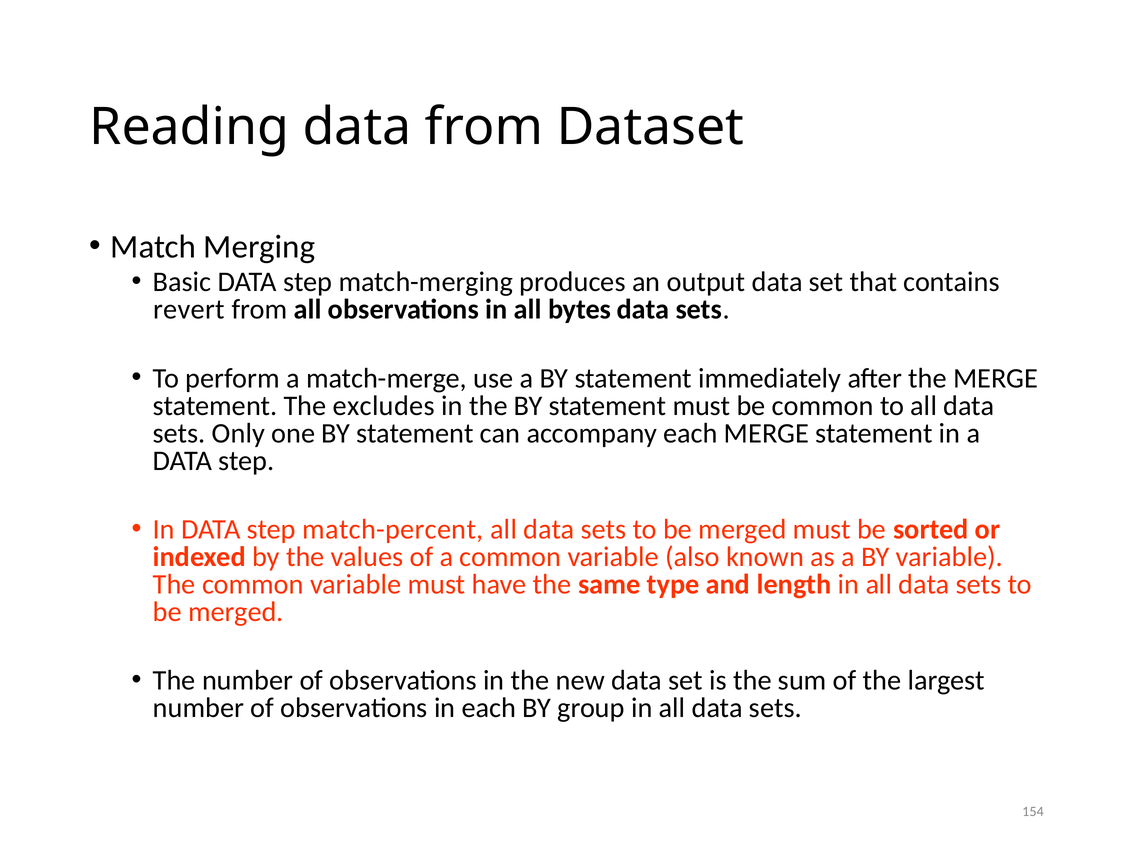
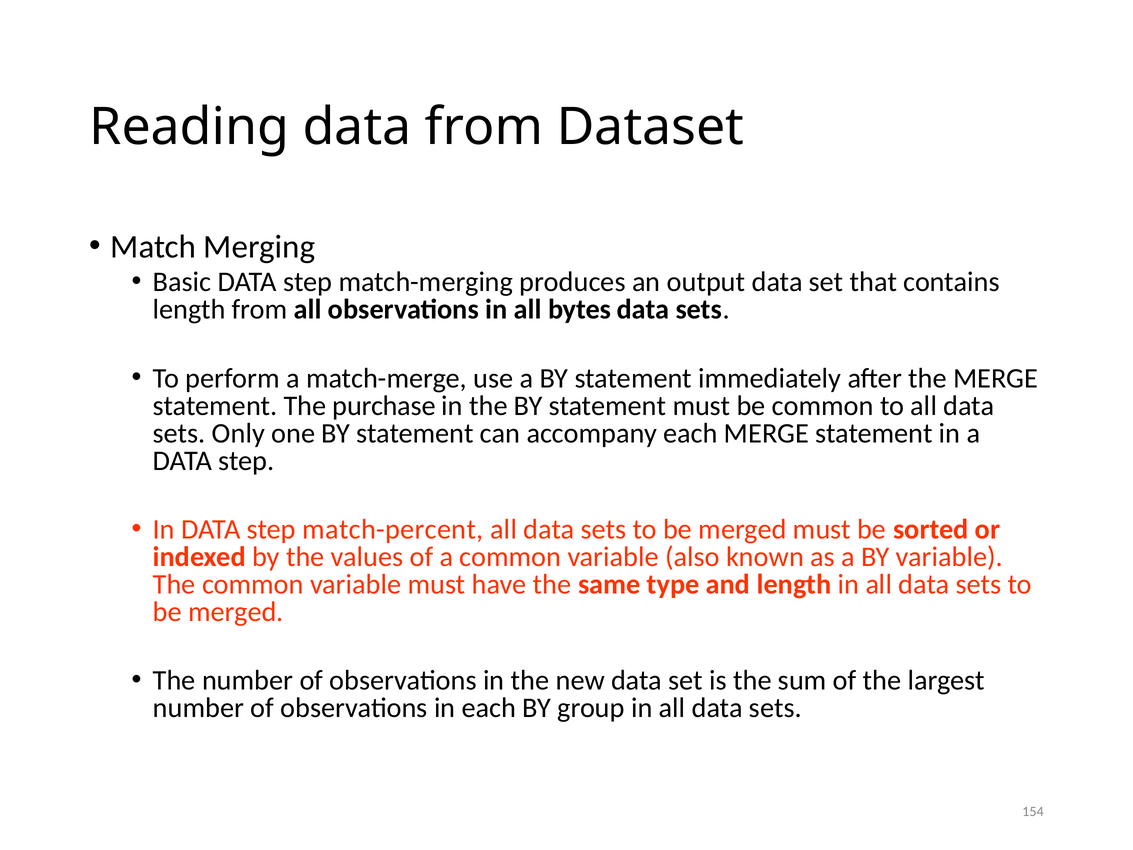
revert at (189, 309): revert -> length
excludes: excludes -> purchase
